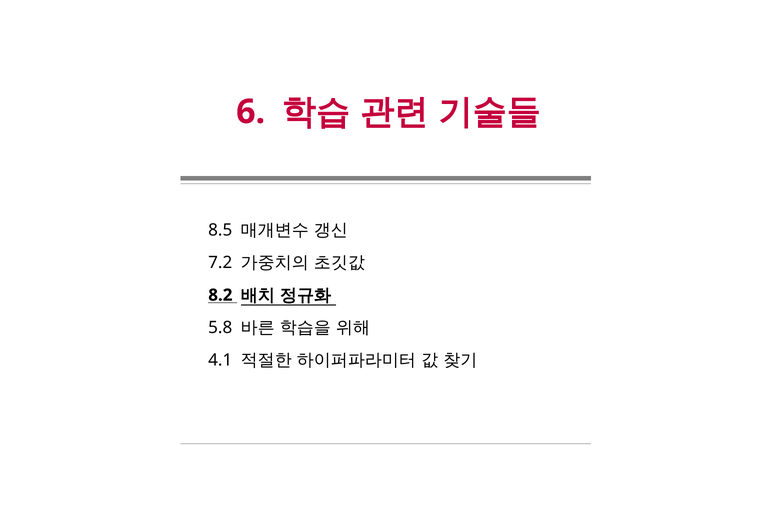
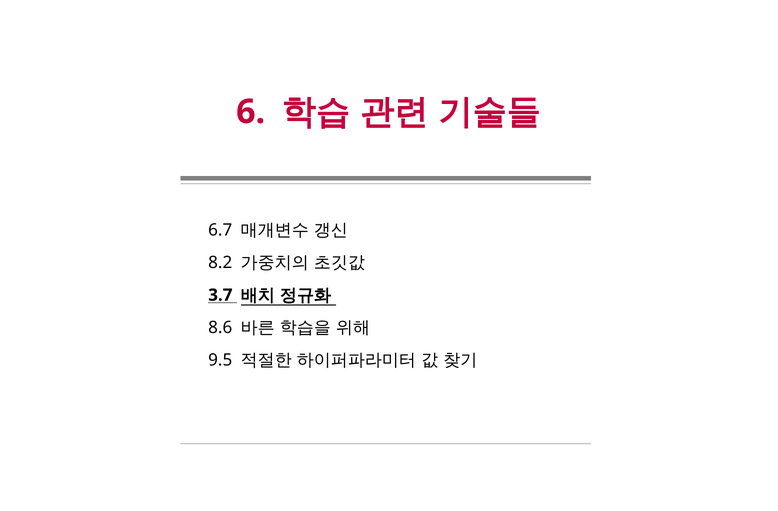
8.5: 8.5 -> 6.7
7.2: 7.2 -> 8.2
8.2: 8.2 -> 3.7
5.8: 5.8 -> 8.6
4.1: 4.1 -> 9.5
